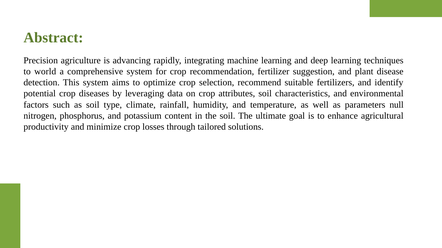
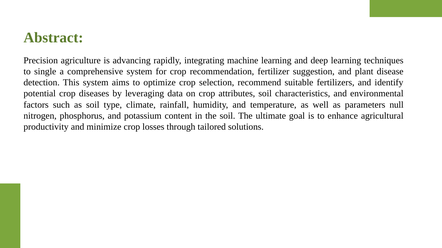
world: world -> single
